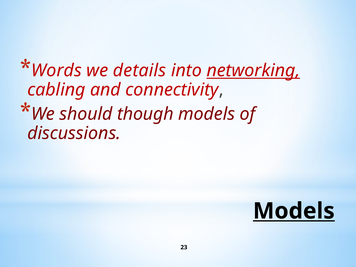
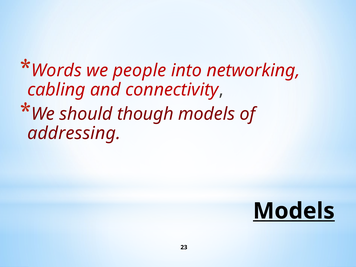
details: details -> people
networking underline: present -> none
discussions: discussions -> addressing
